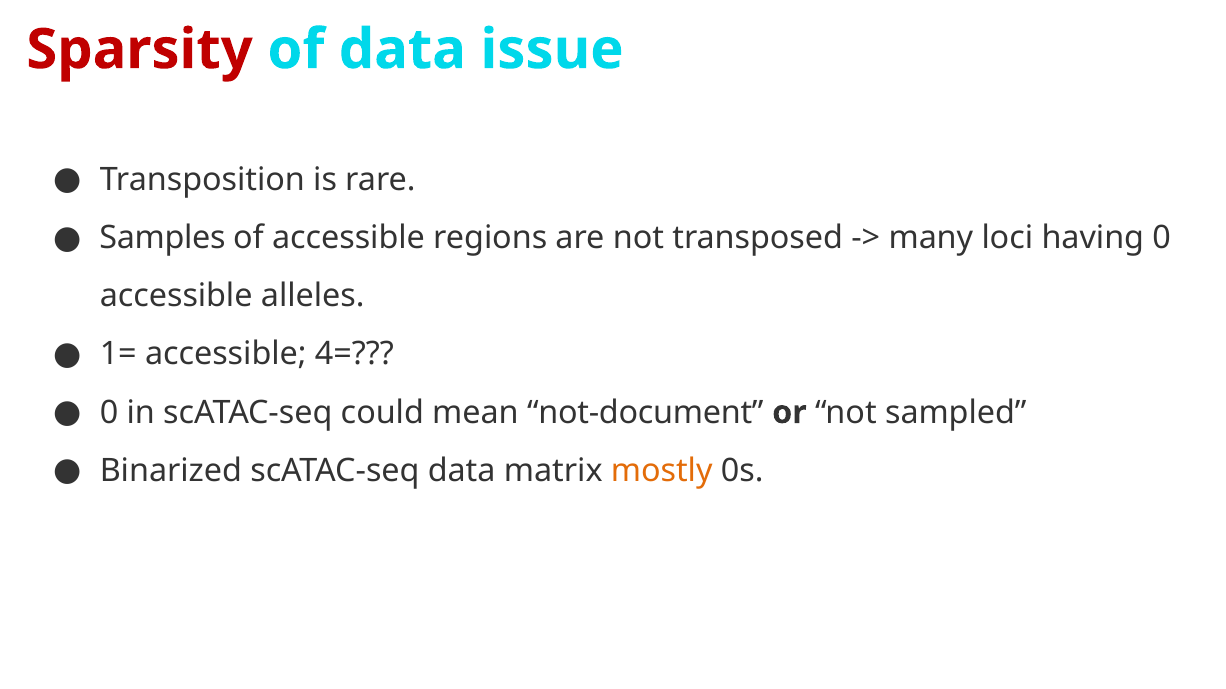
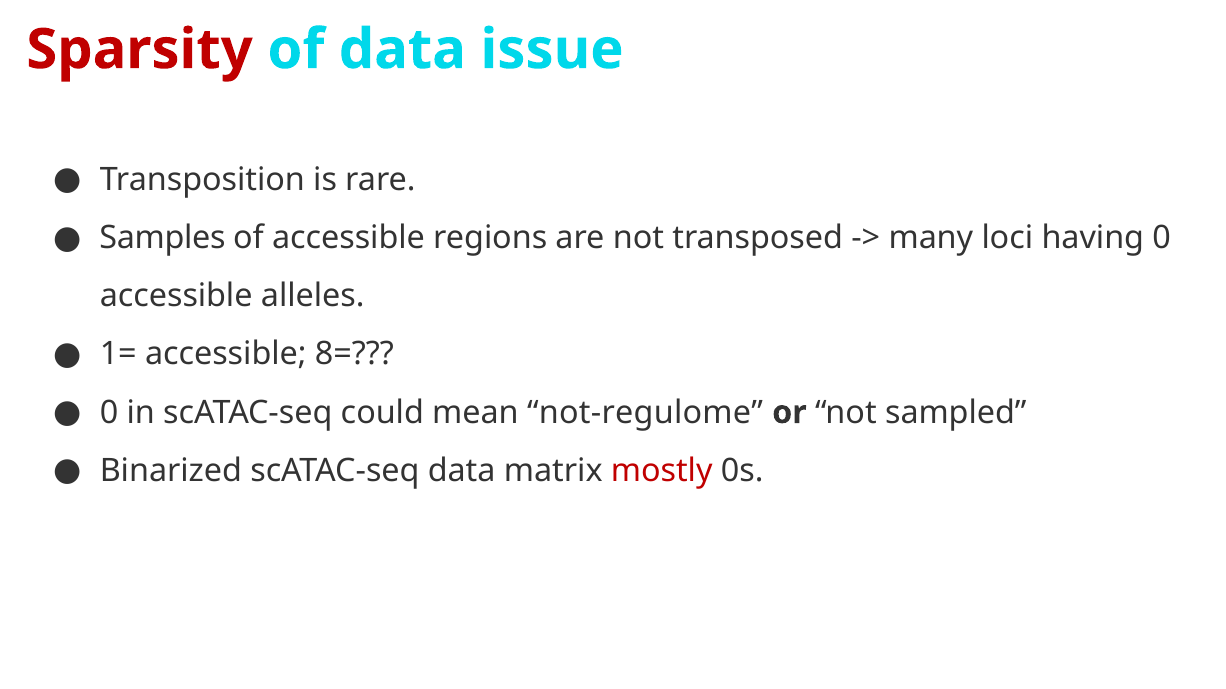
4=: 4= -> 8=
not-document: not-document -> not-regulome
mostly colour: orange -> red
